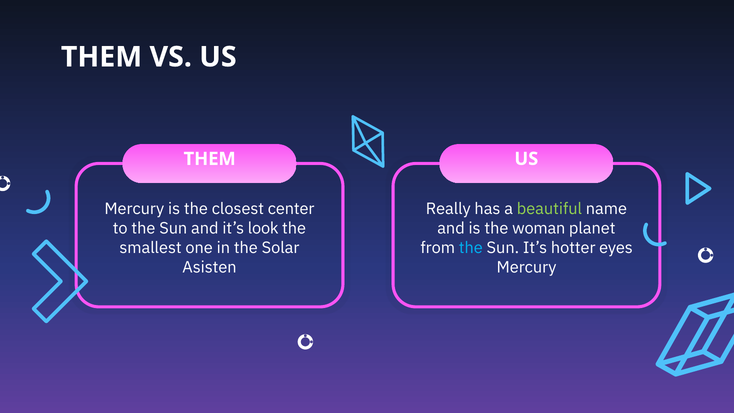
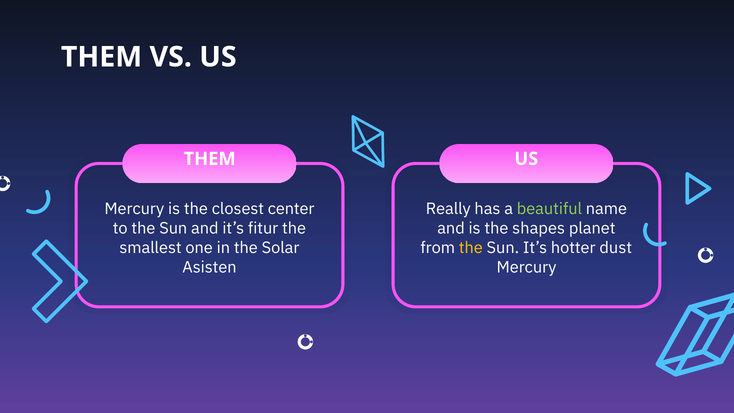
look: look -> fitur
woman: woman -> shapes
the at (471, 248) colour: light blue -> yellow
eyes: eyes -> dust
